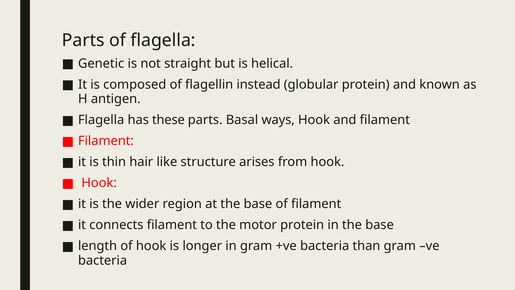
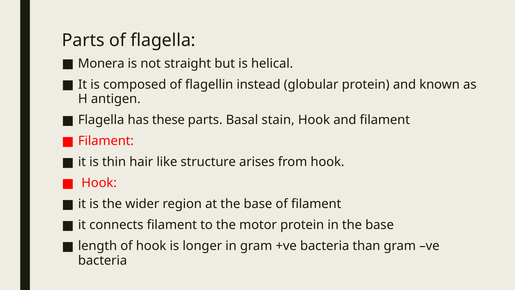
Genetic: Genetic -> Monera
ways: ways -> stain
